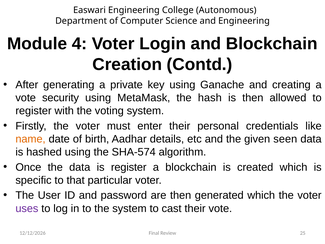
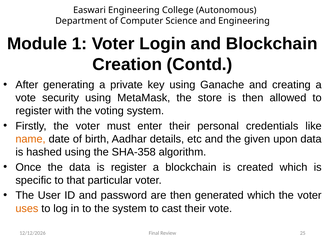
4: 4 -> 1
hash: hash -> store
seen: seen -> upon
SHA-574: SHA-574 -> SHA-358
uses colour: purple -> orange
